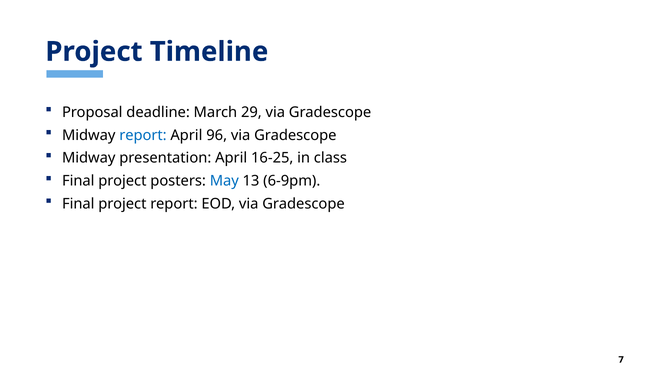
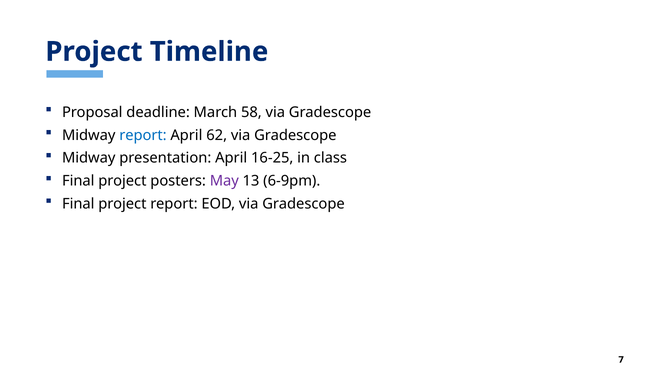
29: 29 -> 58
96: 96 -> 62
May colour: blue -> purple
